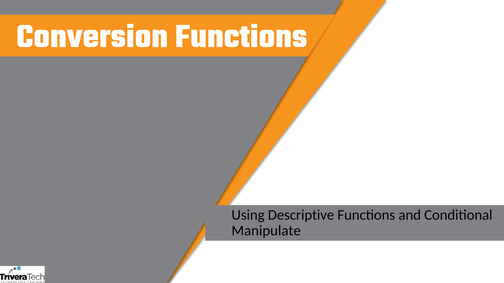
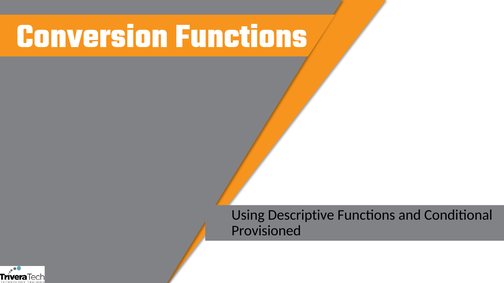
Manipulate: Manipulate -> Provisioned
